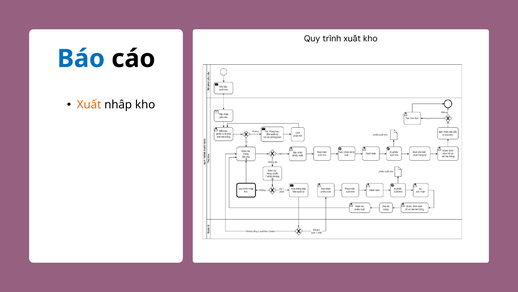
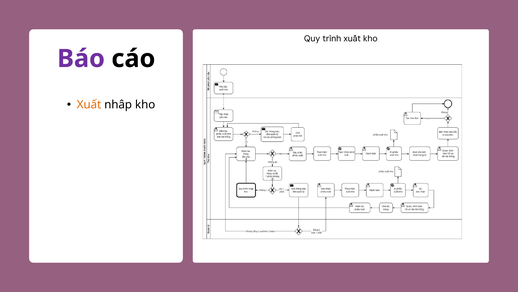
Báo colour: blue -> purple
